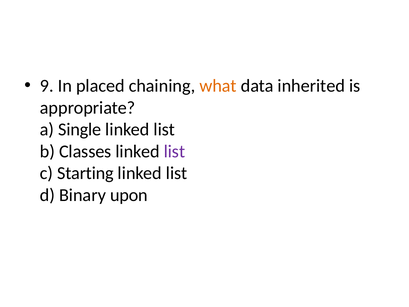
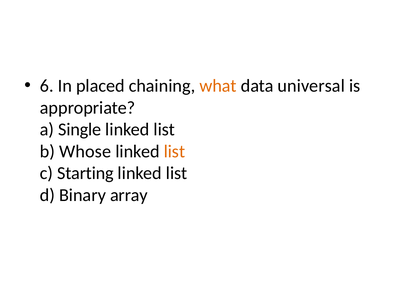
9: 9 -> 6
inherited: inherited -> universal
Classes: Classes -> Whose
list at (174, 151) colour: purple -> orange
upon: upon -> array
